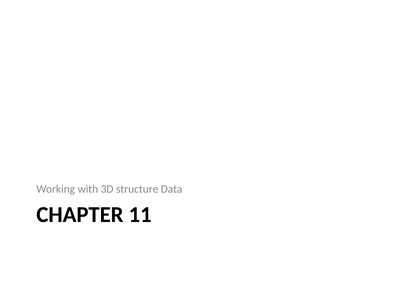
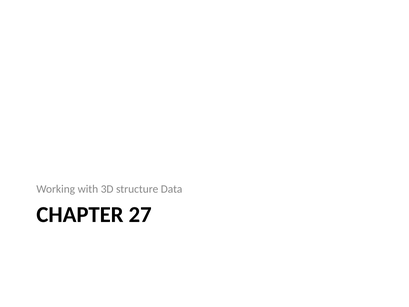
11: 11 -> 27
